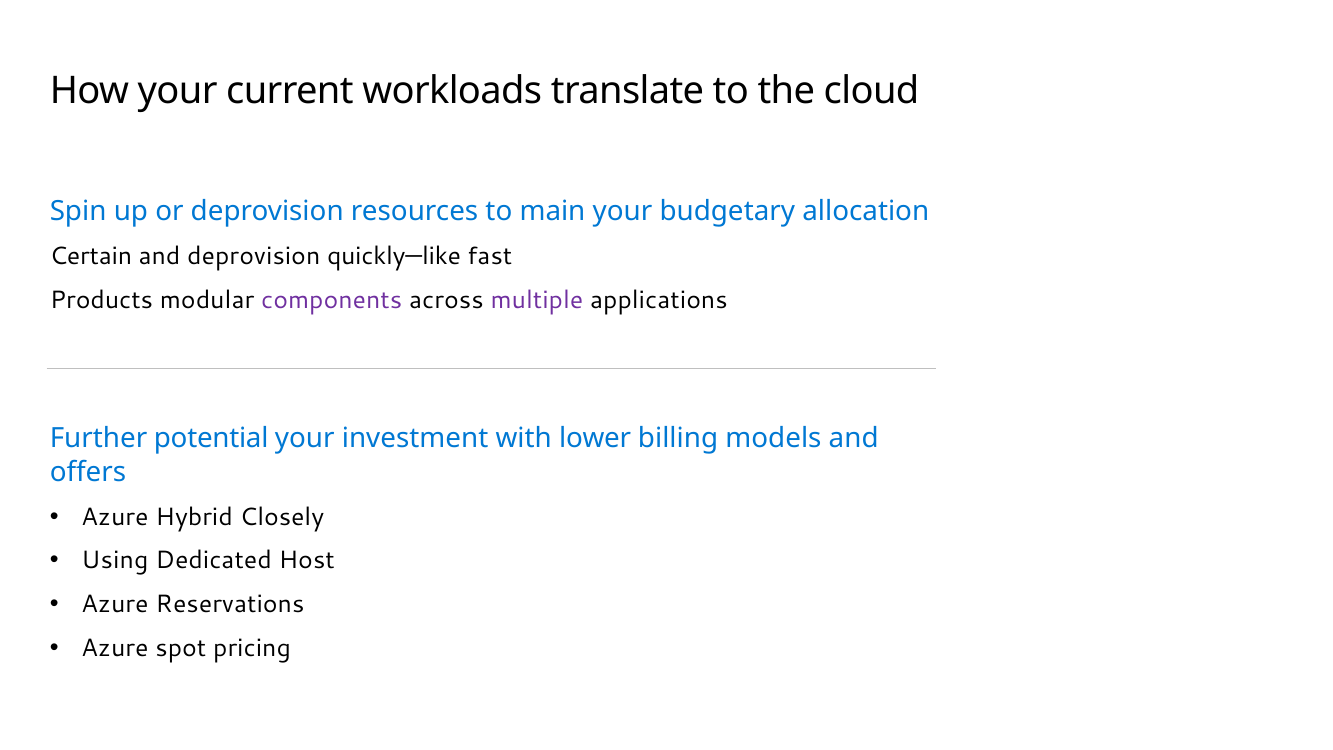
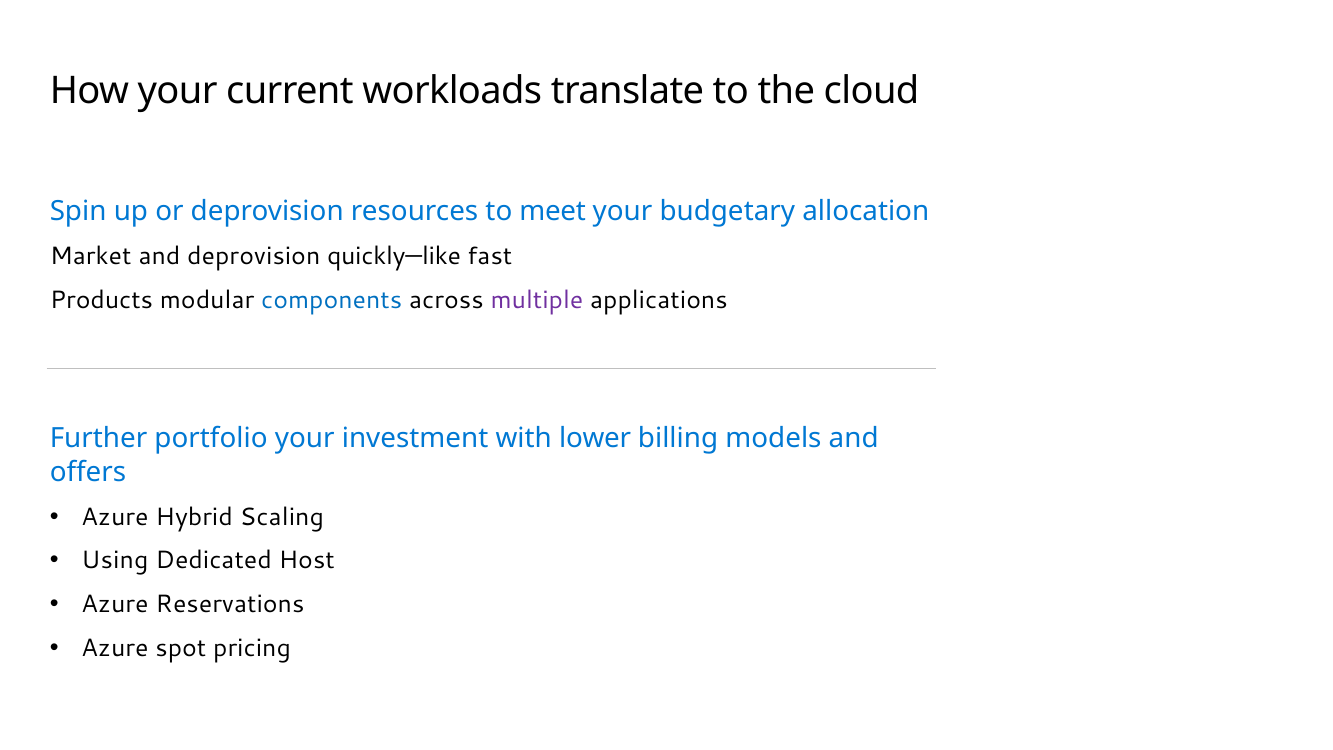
main: main -> meet
Certain: Certain -> Market
components colour: purple -> blue
potential: potential -> portfolio
Closely: Closely -> Scaling
